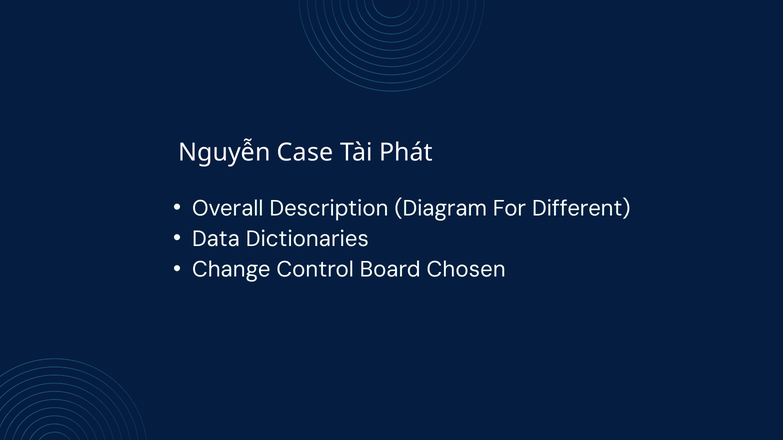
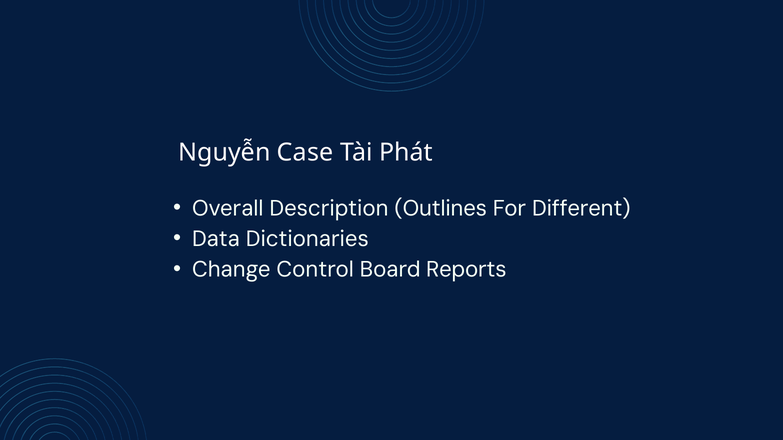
Diagram: Diagram -> Outlines
Chosen: Chosen -> Reports
